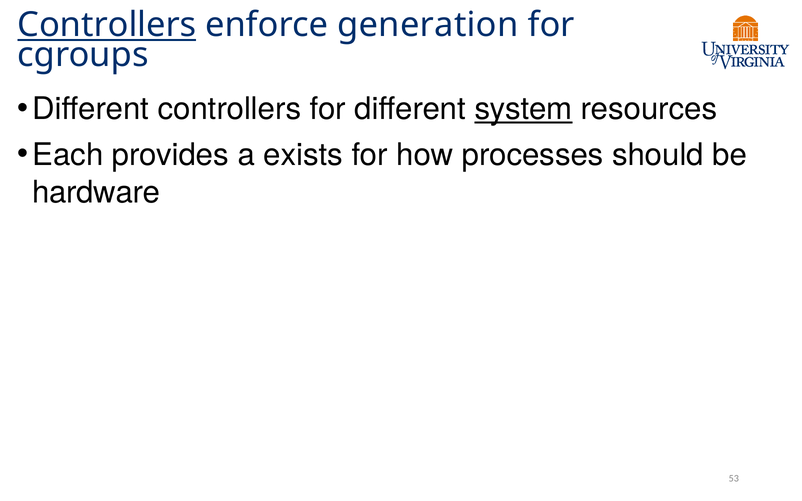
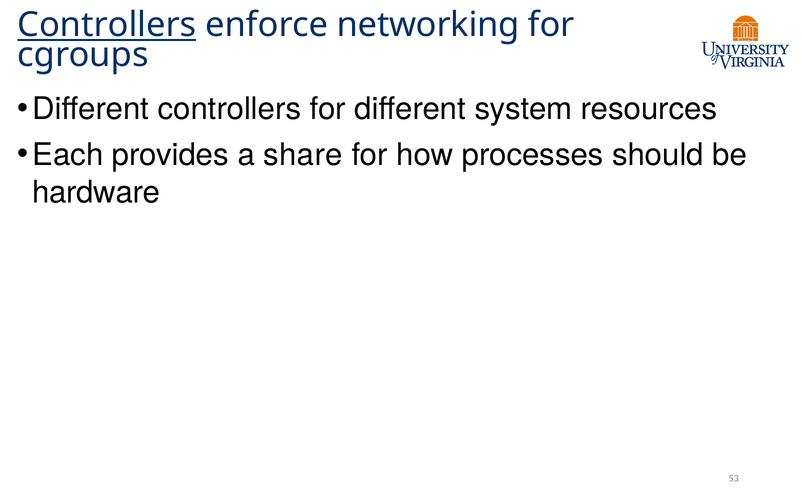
generation: generation -> networking
system underline: present -> none
exists: exists -> share
